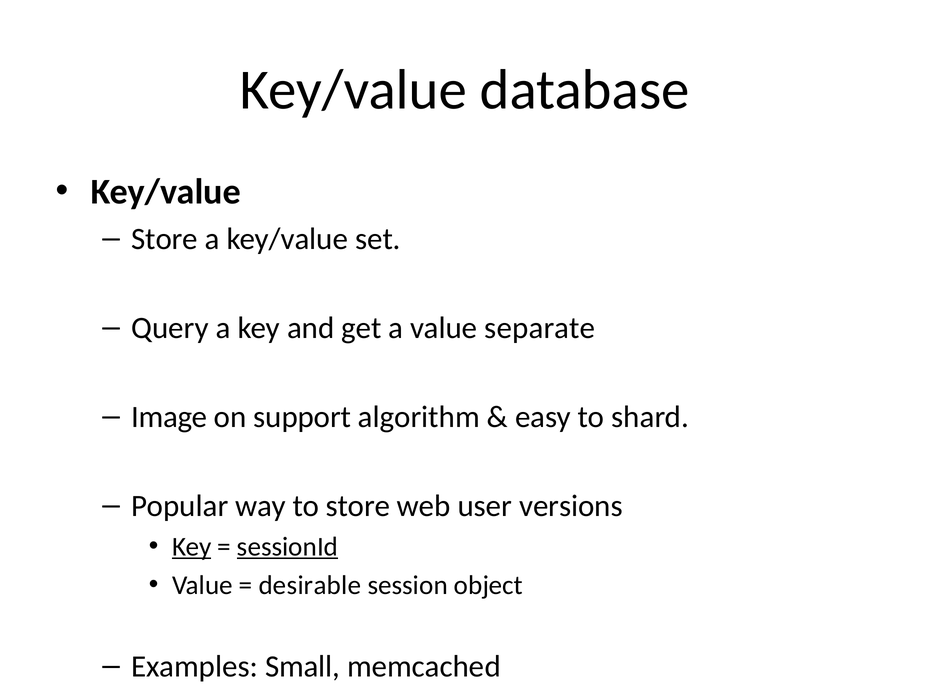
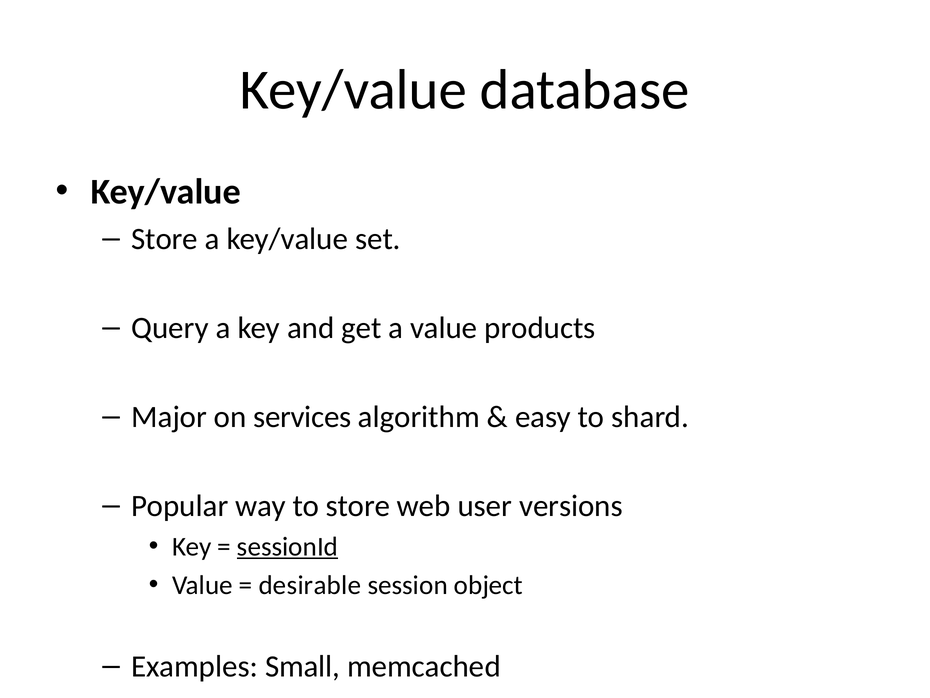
separate: separate -> products
Image: Image -> Major
support: support -> services
Key at (192, 546) underline: present -> none
